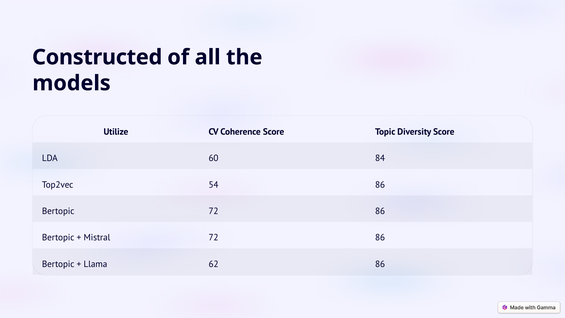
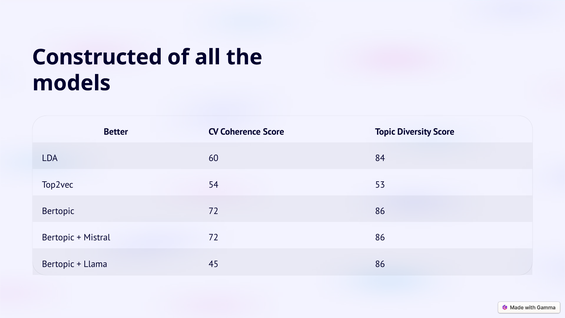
Utilize: Utilize -> Better
54 86: 86 -> 53
62: 62 -> 45
